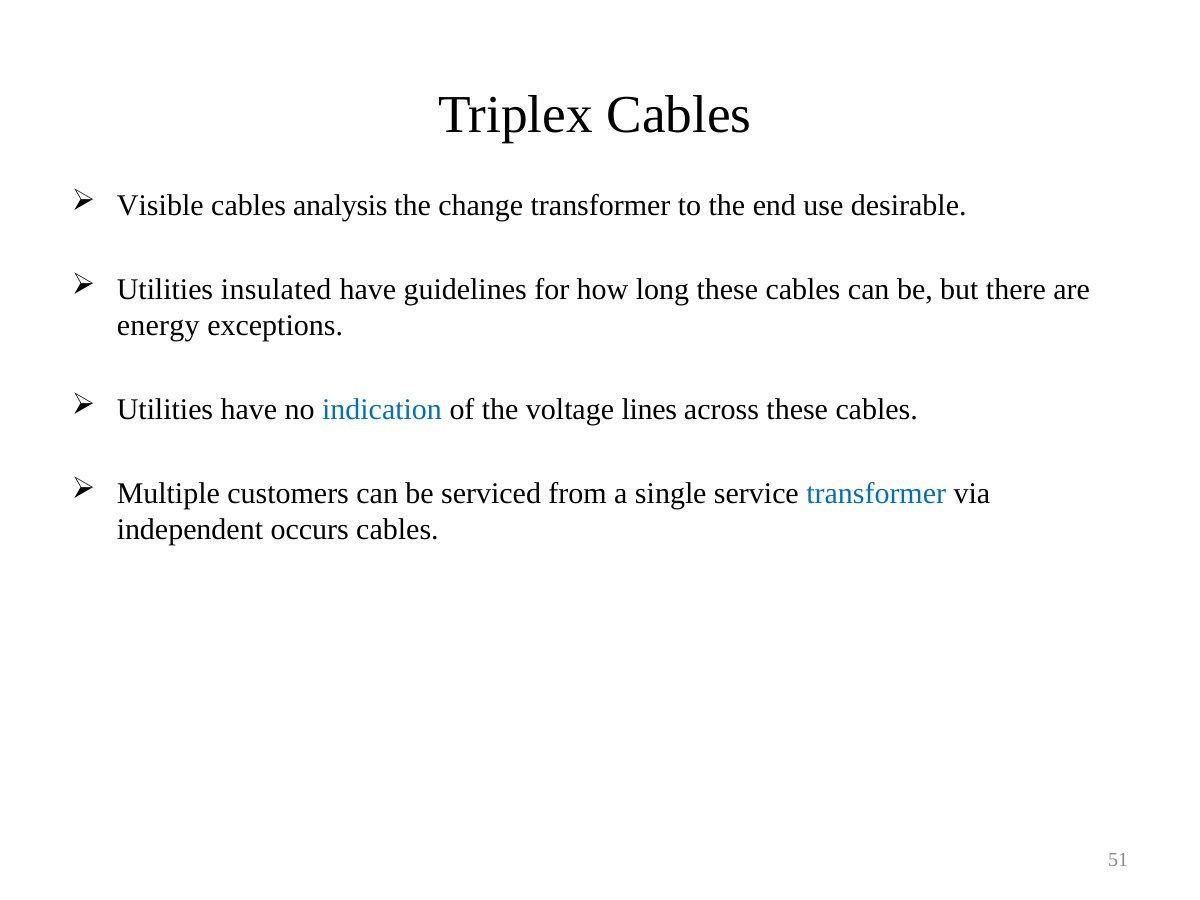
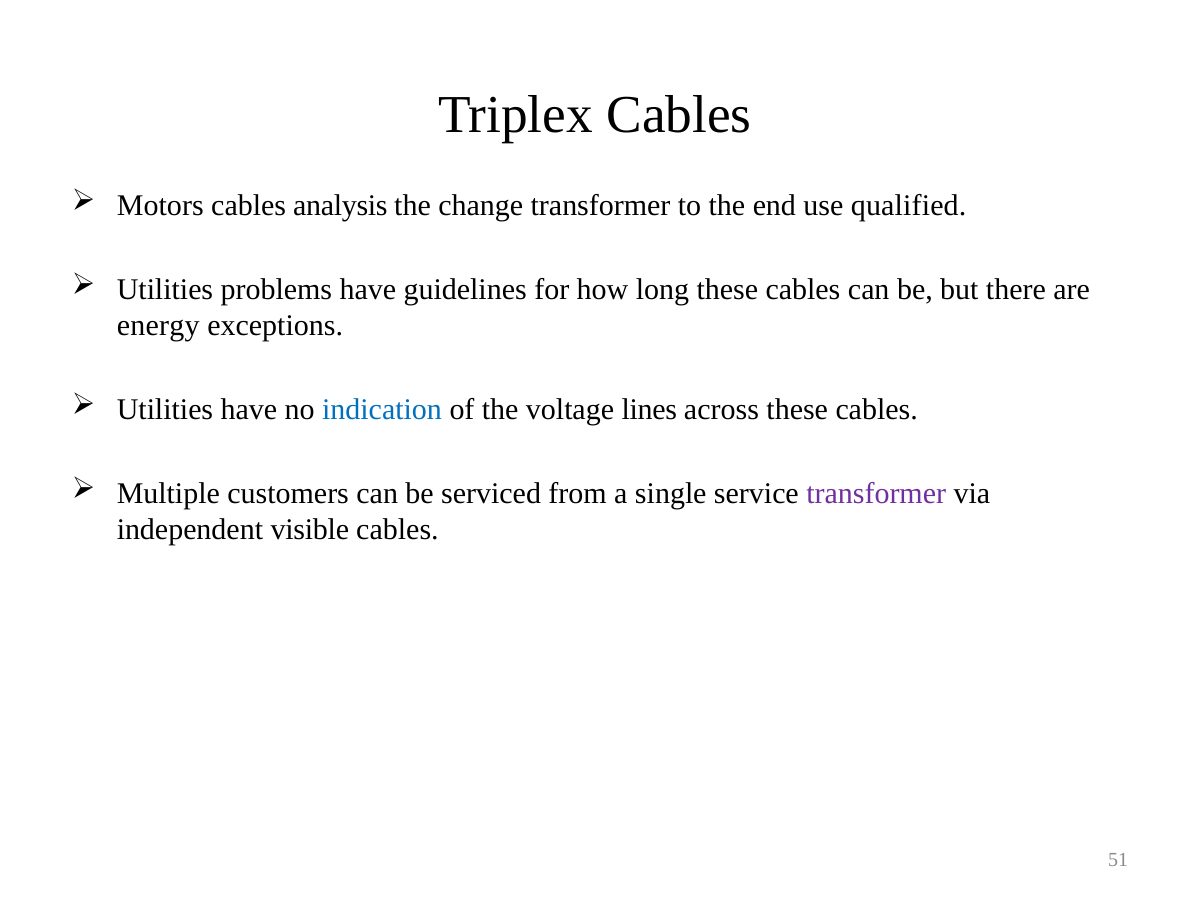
Visible: Visible -> Motors
desirable: desirable -> qualified
insulated: insulated -> problems
transformer at (876, 494) colour: blue -> purple
occurs: occurs -> visible
